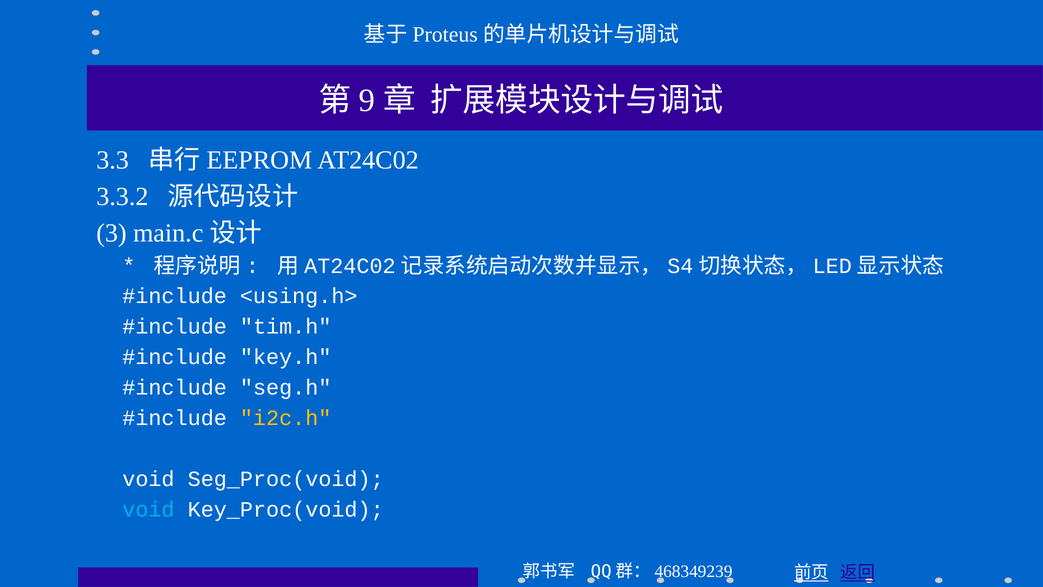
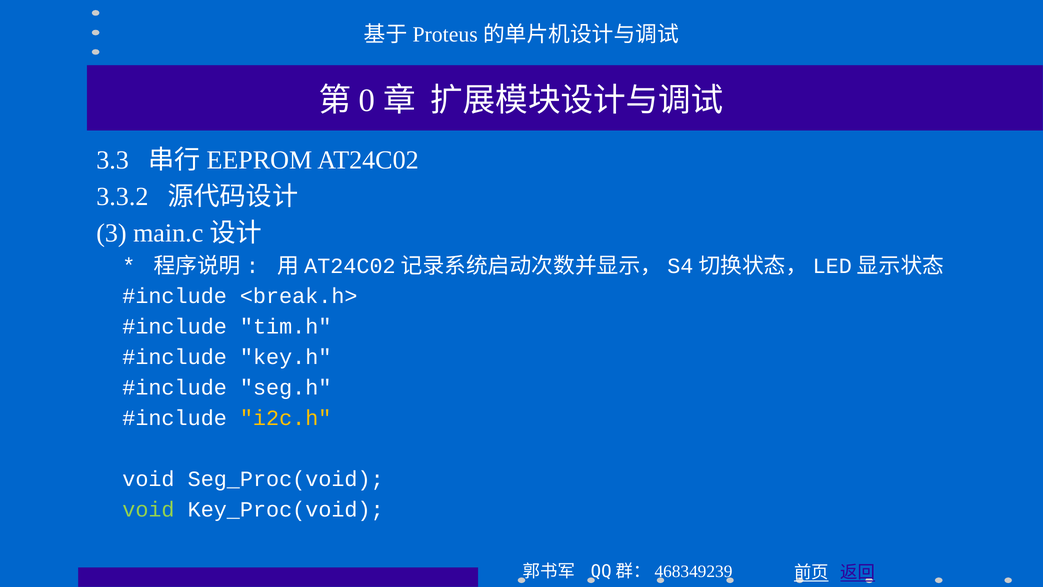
9: 9 -> 0
<using.h>: <using.h> -> <break.h>
void at (148, 509) colour: light blue -> light green
